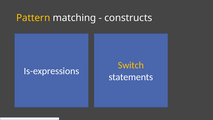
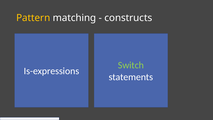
Switch colour: yellow -> light green
